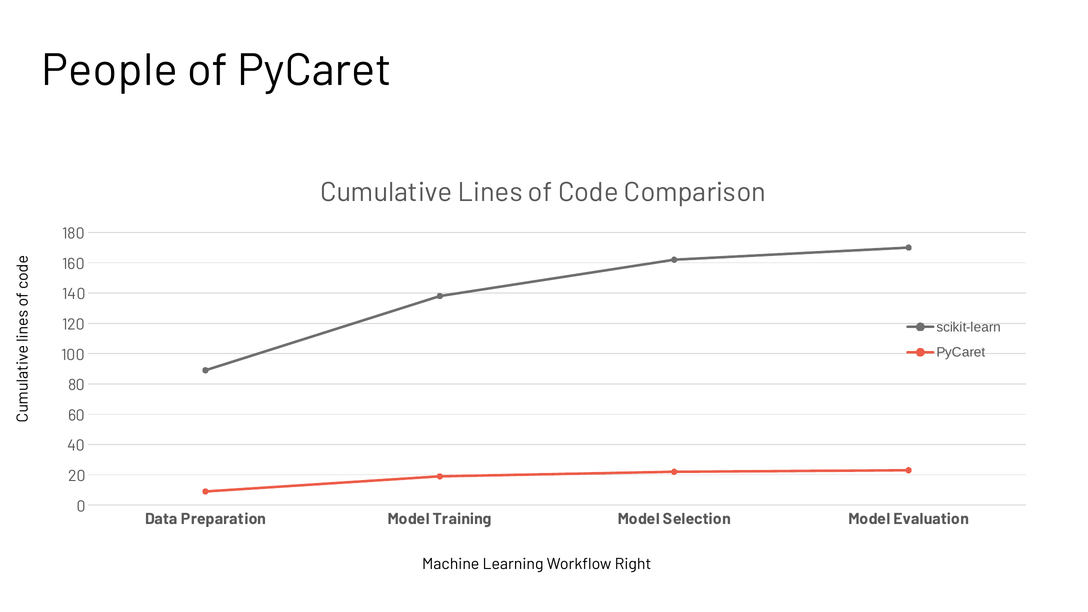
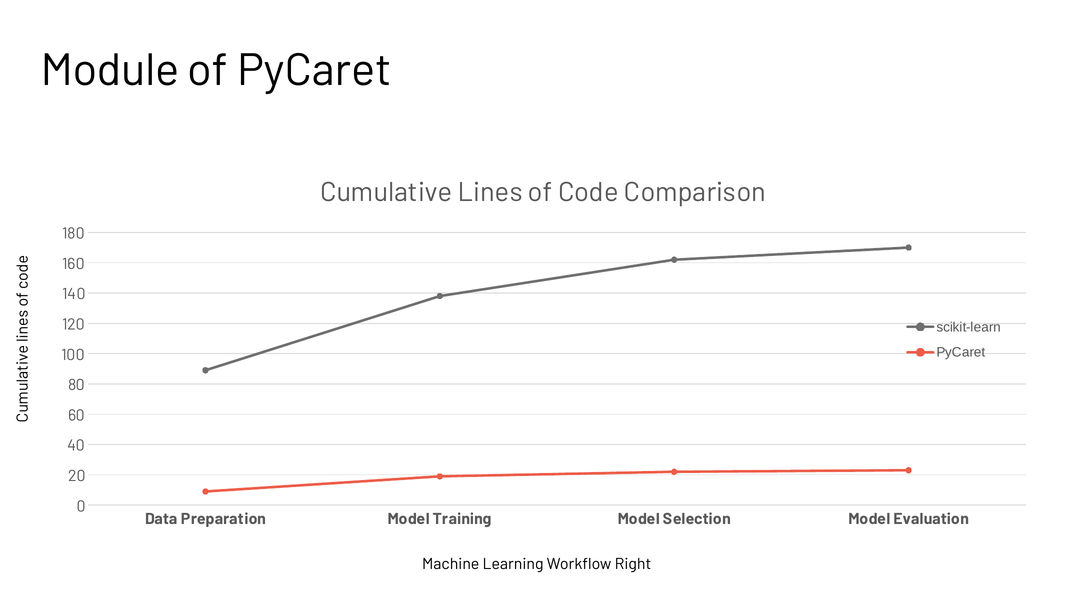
People: People -> Module
